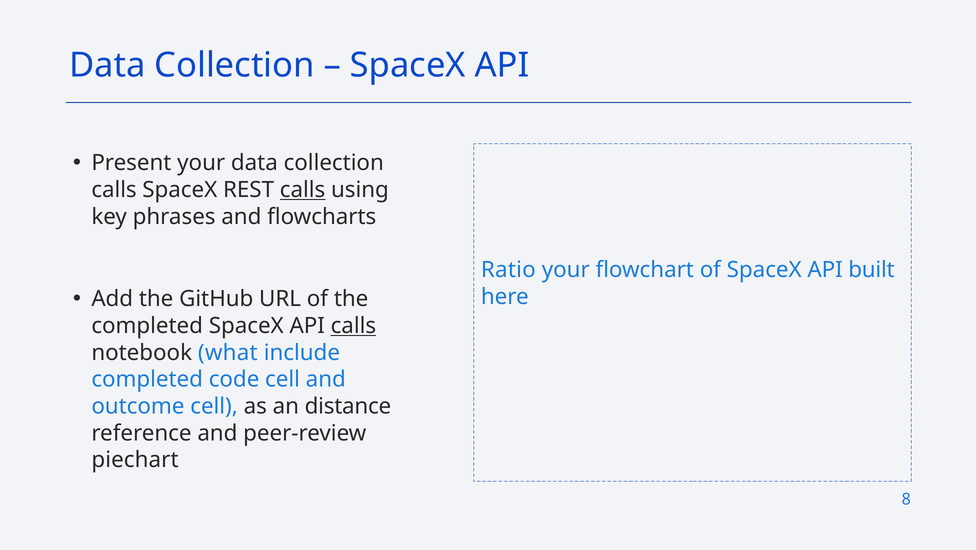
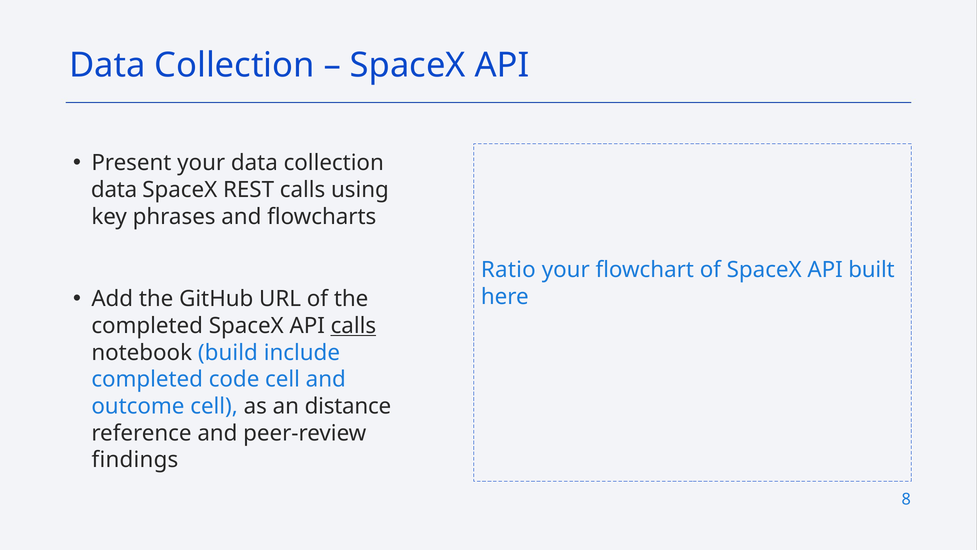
calls at (114, 190): calls -> data
calls at (303, 190) underline: present -> none
what: what -> build
piechart: piechart -> findings
